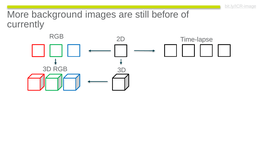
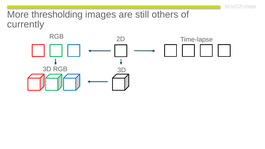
background: background -> thresholding
before: before -> others
